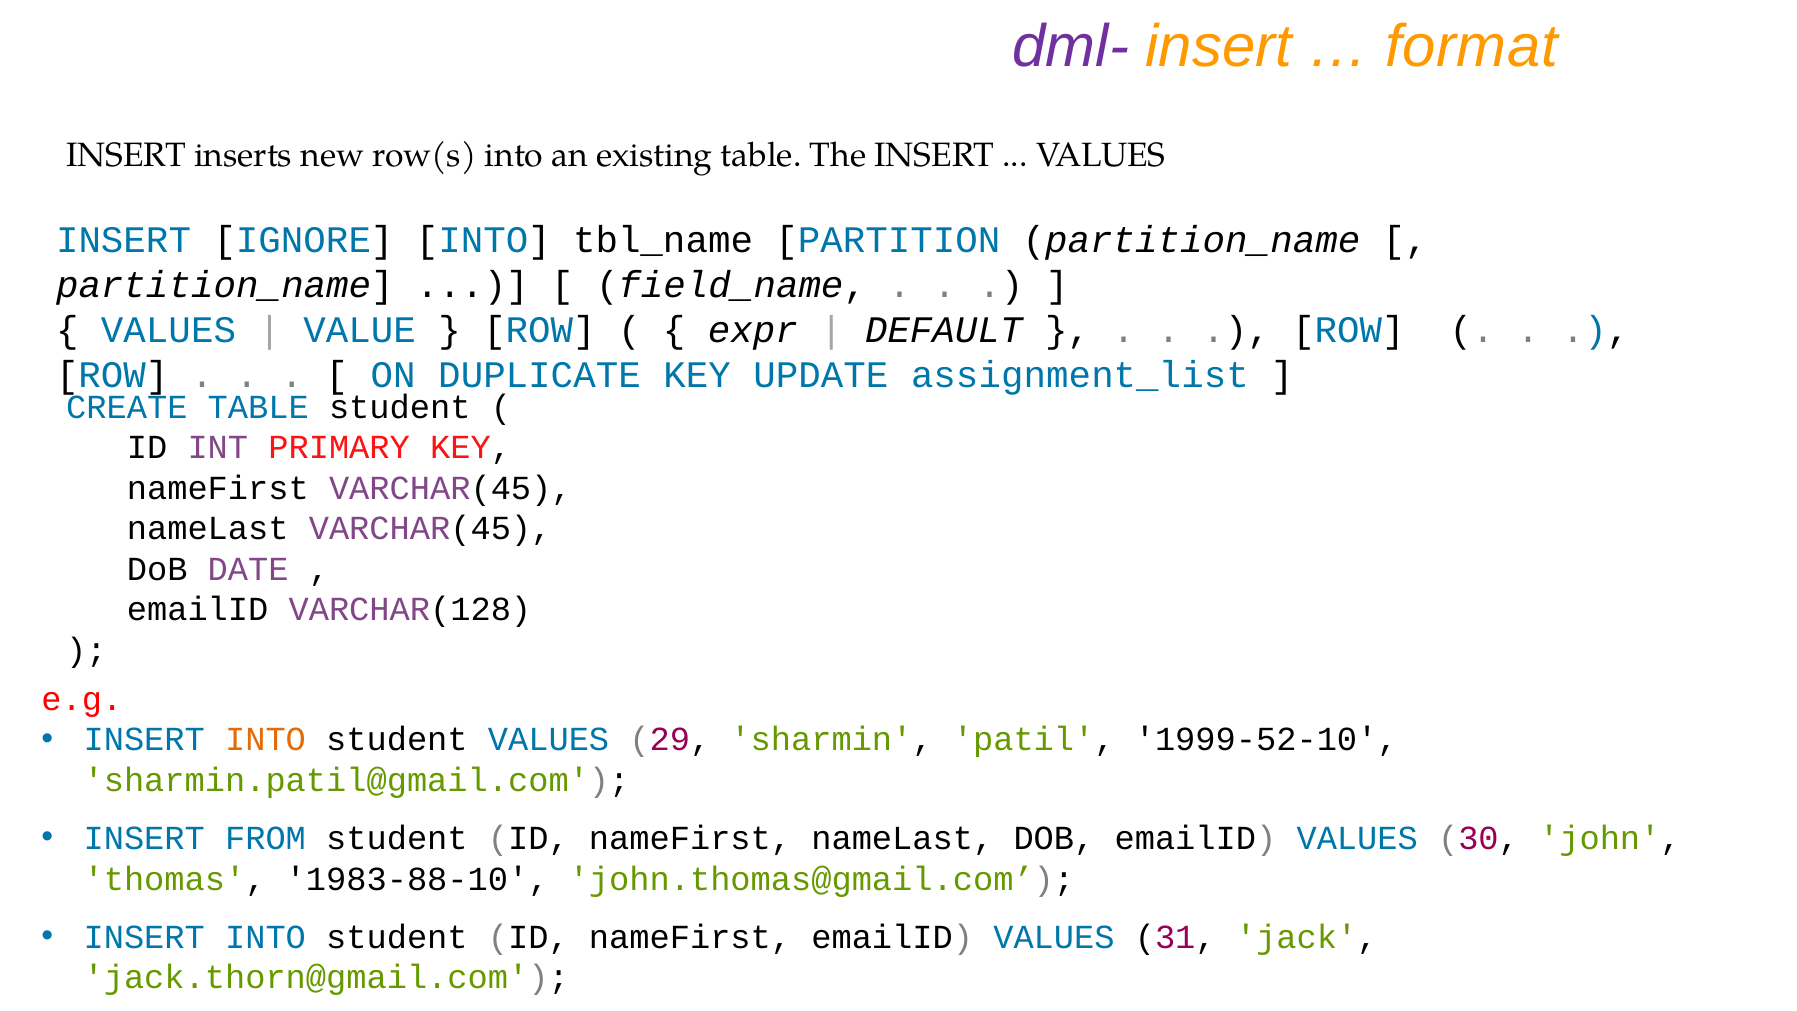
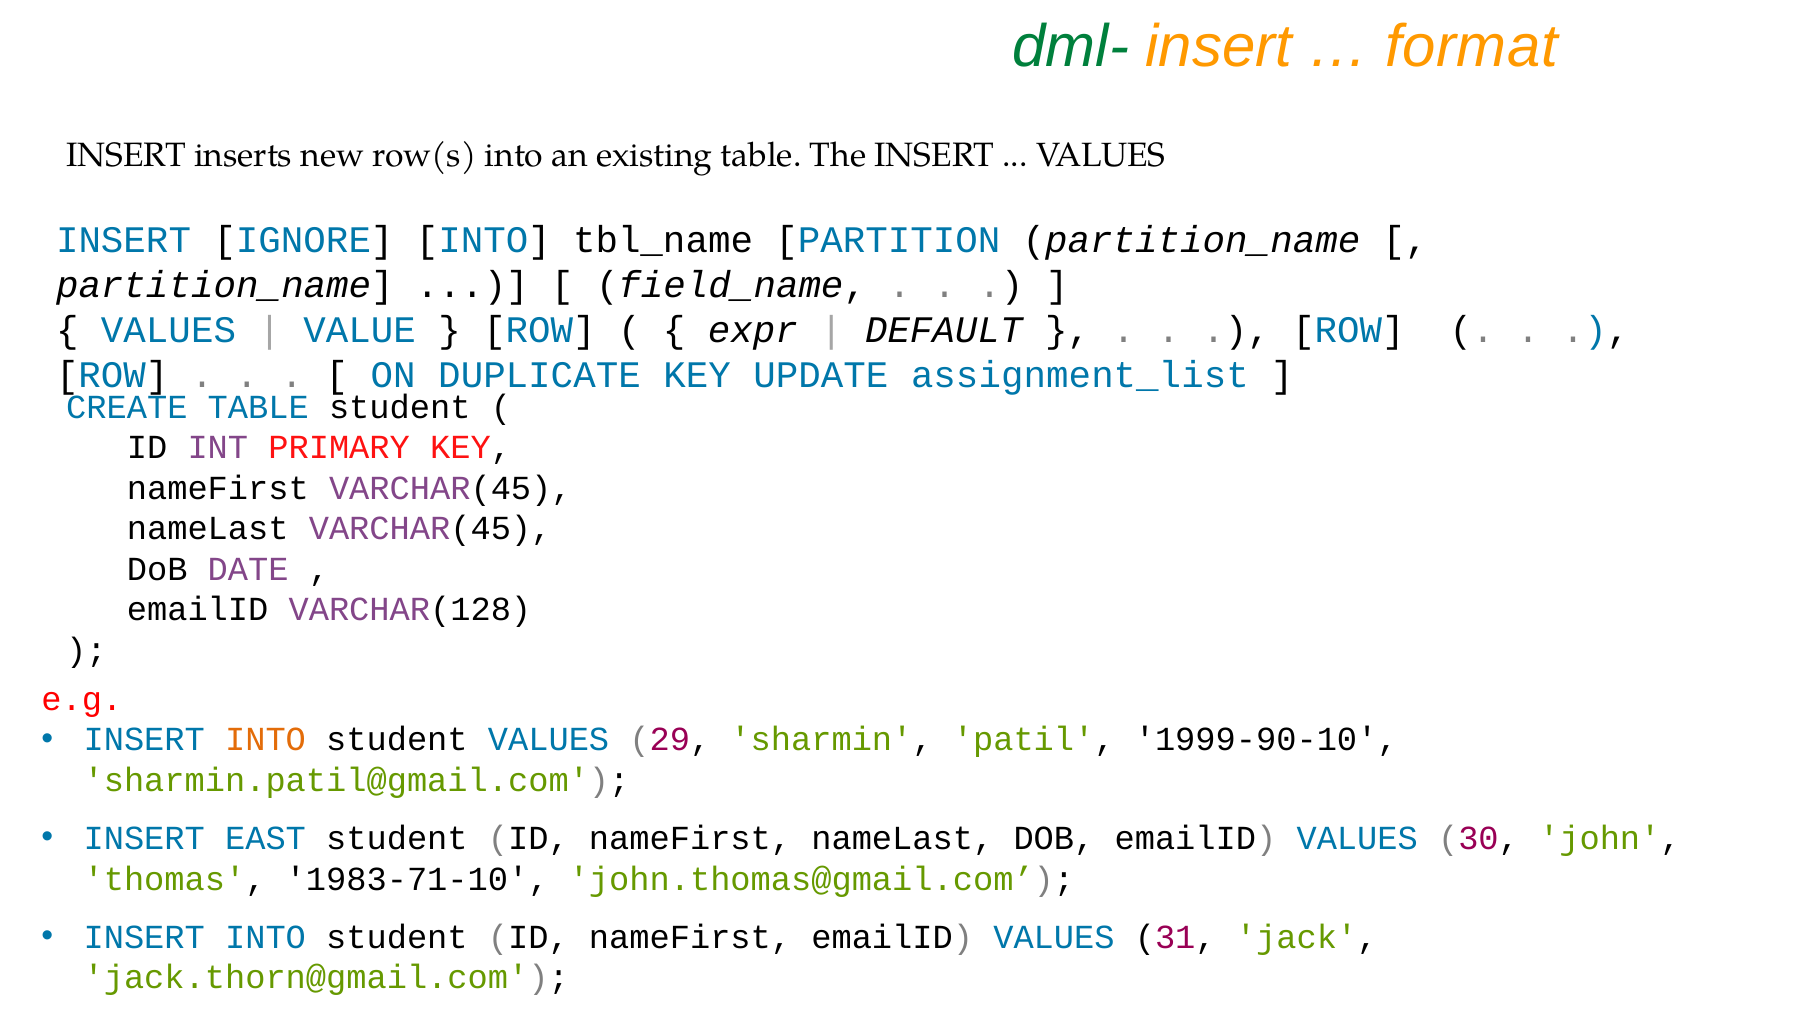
dml- colour: purple -> green
1999-52-10: 1999-52-10 -> 1999-90-10
FROM: FROM -> EAST
1983-88-10: 1983-88-10 -> 1983-71-10
